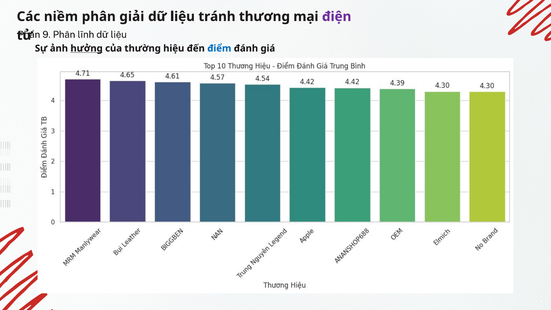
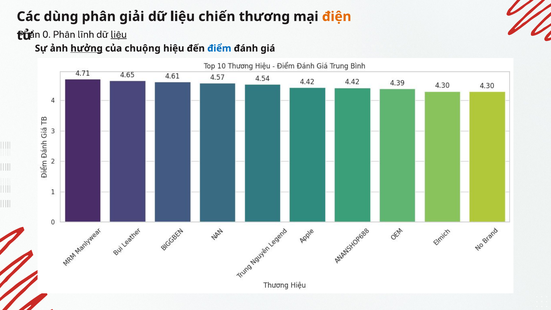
niềm: niềm -> dùng
tránh: tránh -> chiến
điện colour: purple -> orange
9: 9 -> 0
liệu at (119, 35) underline: none -> present
thường: thường -> chuộng
